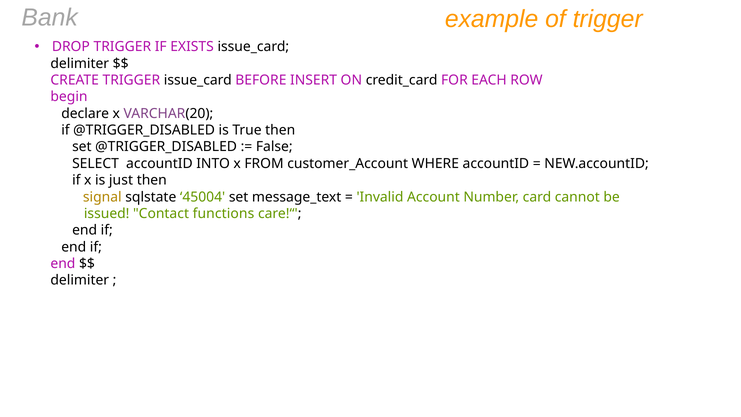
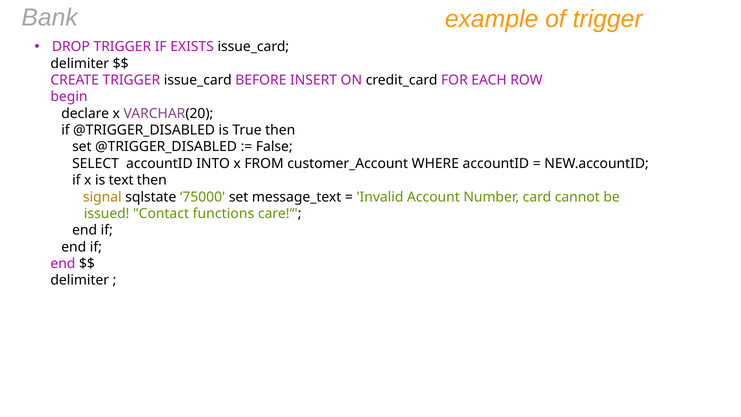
just: just -> text
45004: 45004 -> 75000
